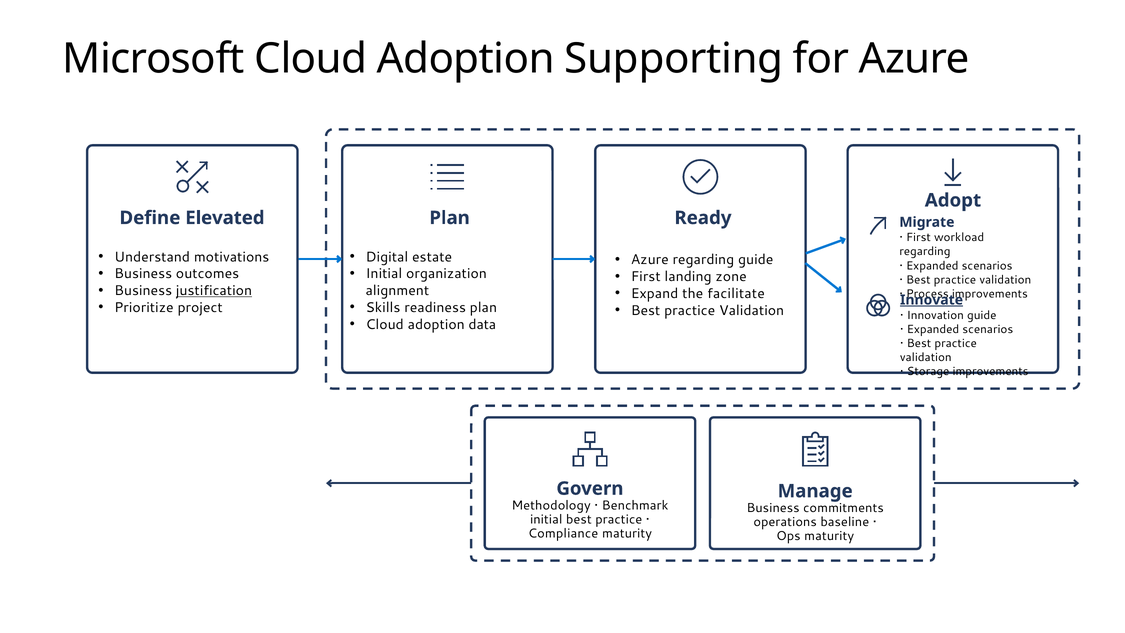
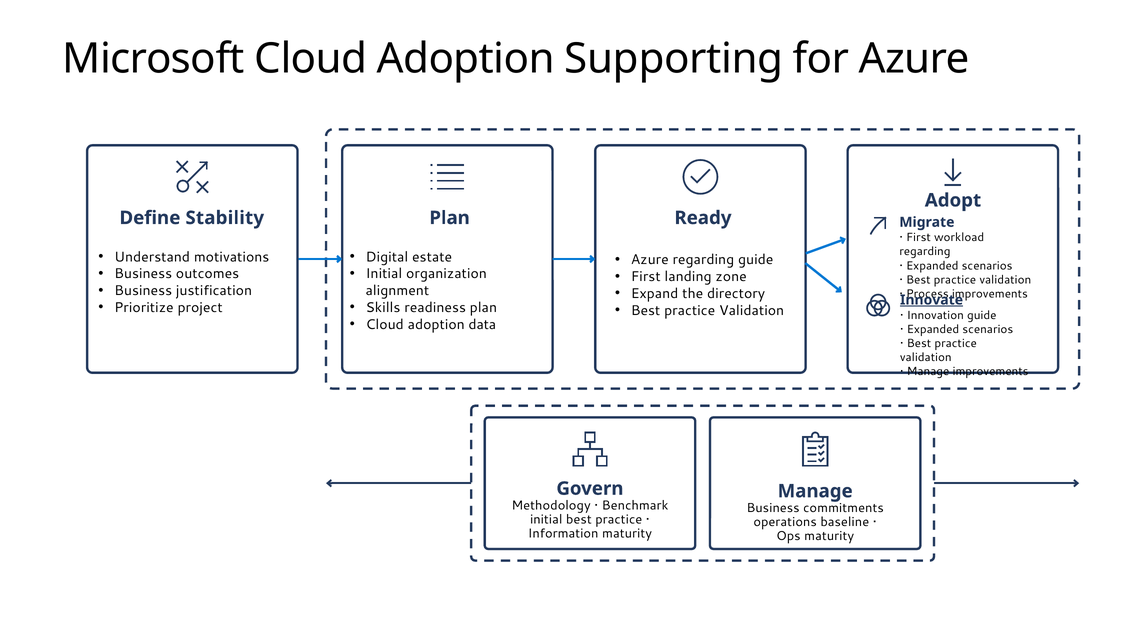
Elevated: Elevated -> Stability
justification underline: present -> none
facilitate: facilitate -> directory
Storage at (928, 371): Storage -> Manage
Compliance: Compliance -> Information
